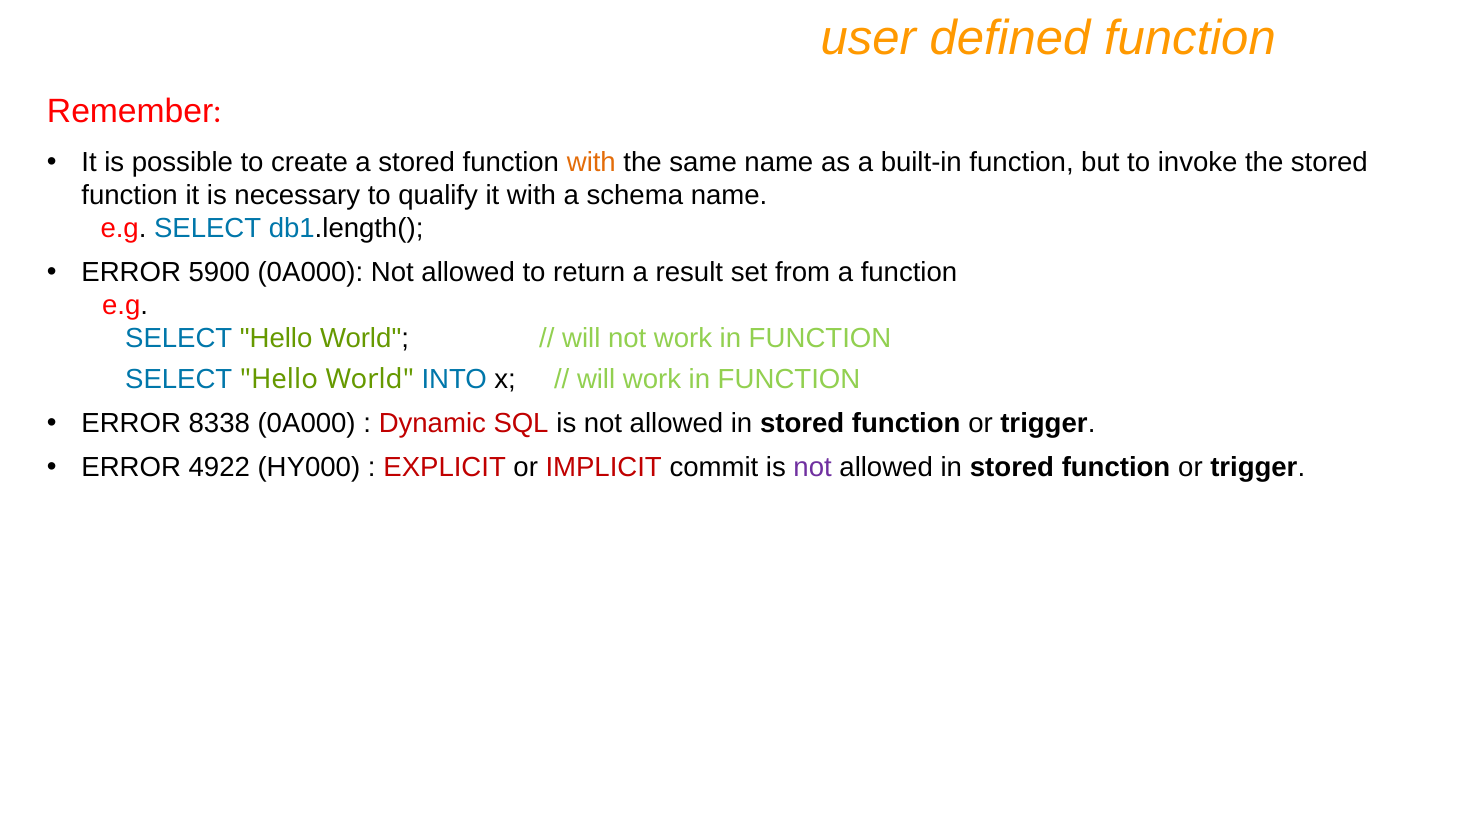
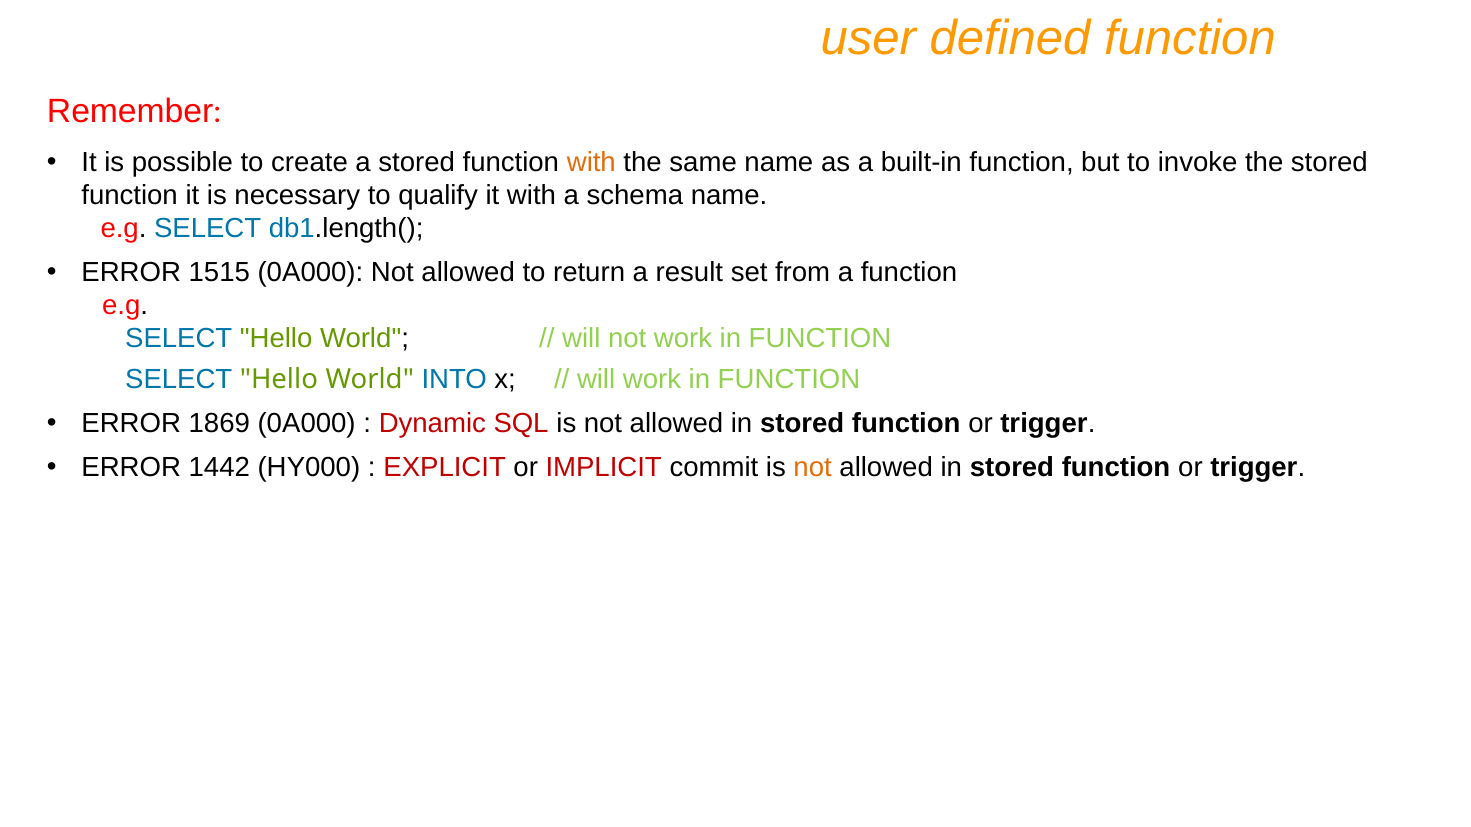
5900: 5900 -> 1515
8338: 8338 -> 1869
4922: 4922 -> 1442
not at (813, 468) colour: purple -> orange
